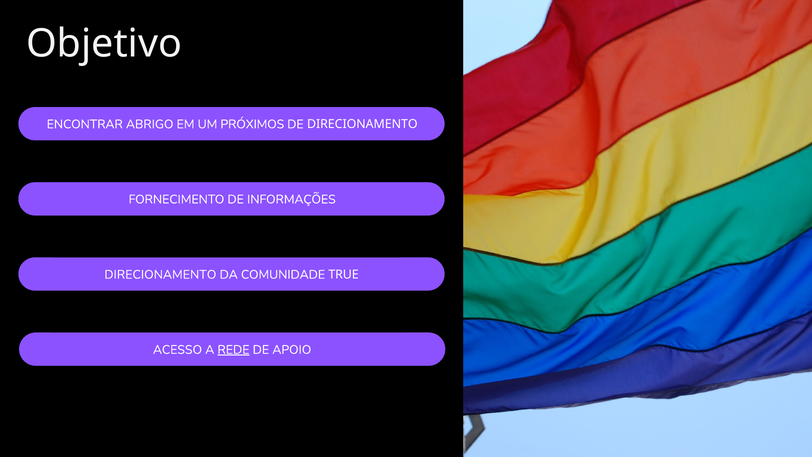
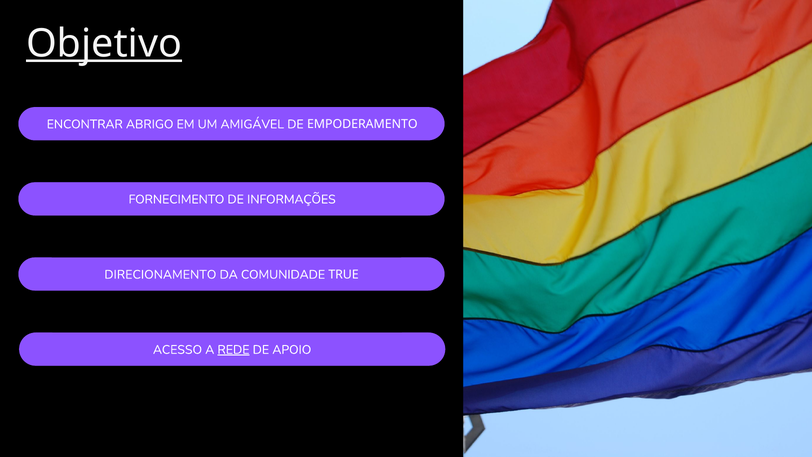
Objetivo underline: none -> present
PRÓXIMOS: PRÓXIMOS -> AMIGÁVEL
DE DIRECIONAMENTO: DIRECIONAMENTO -> EMPODERAMENTO
